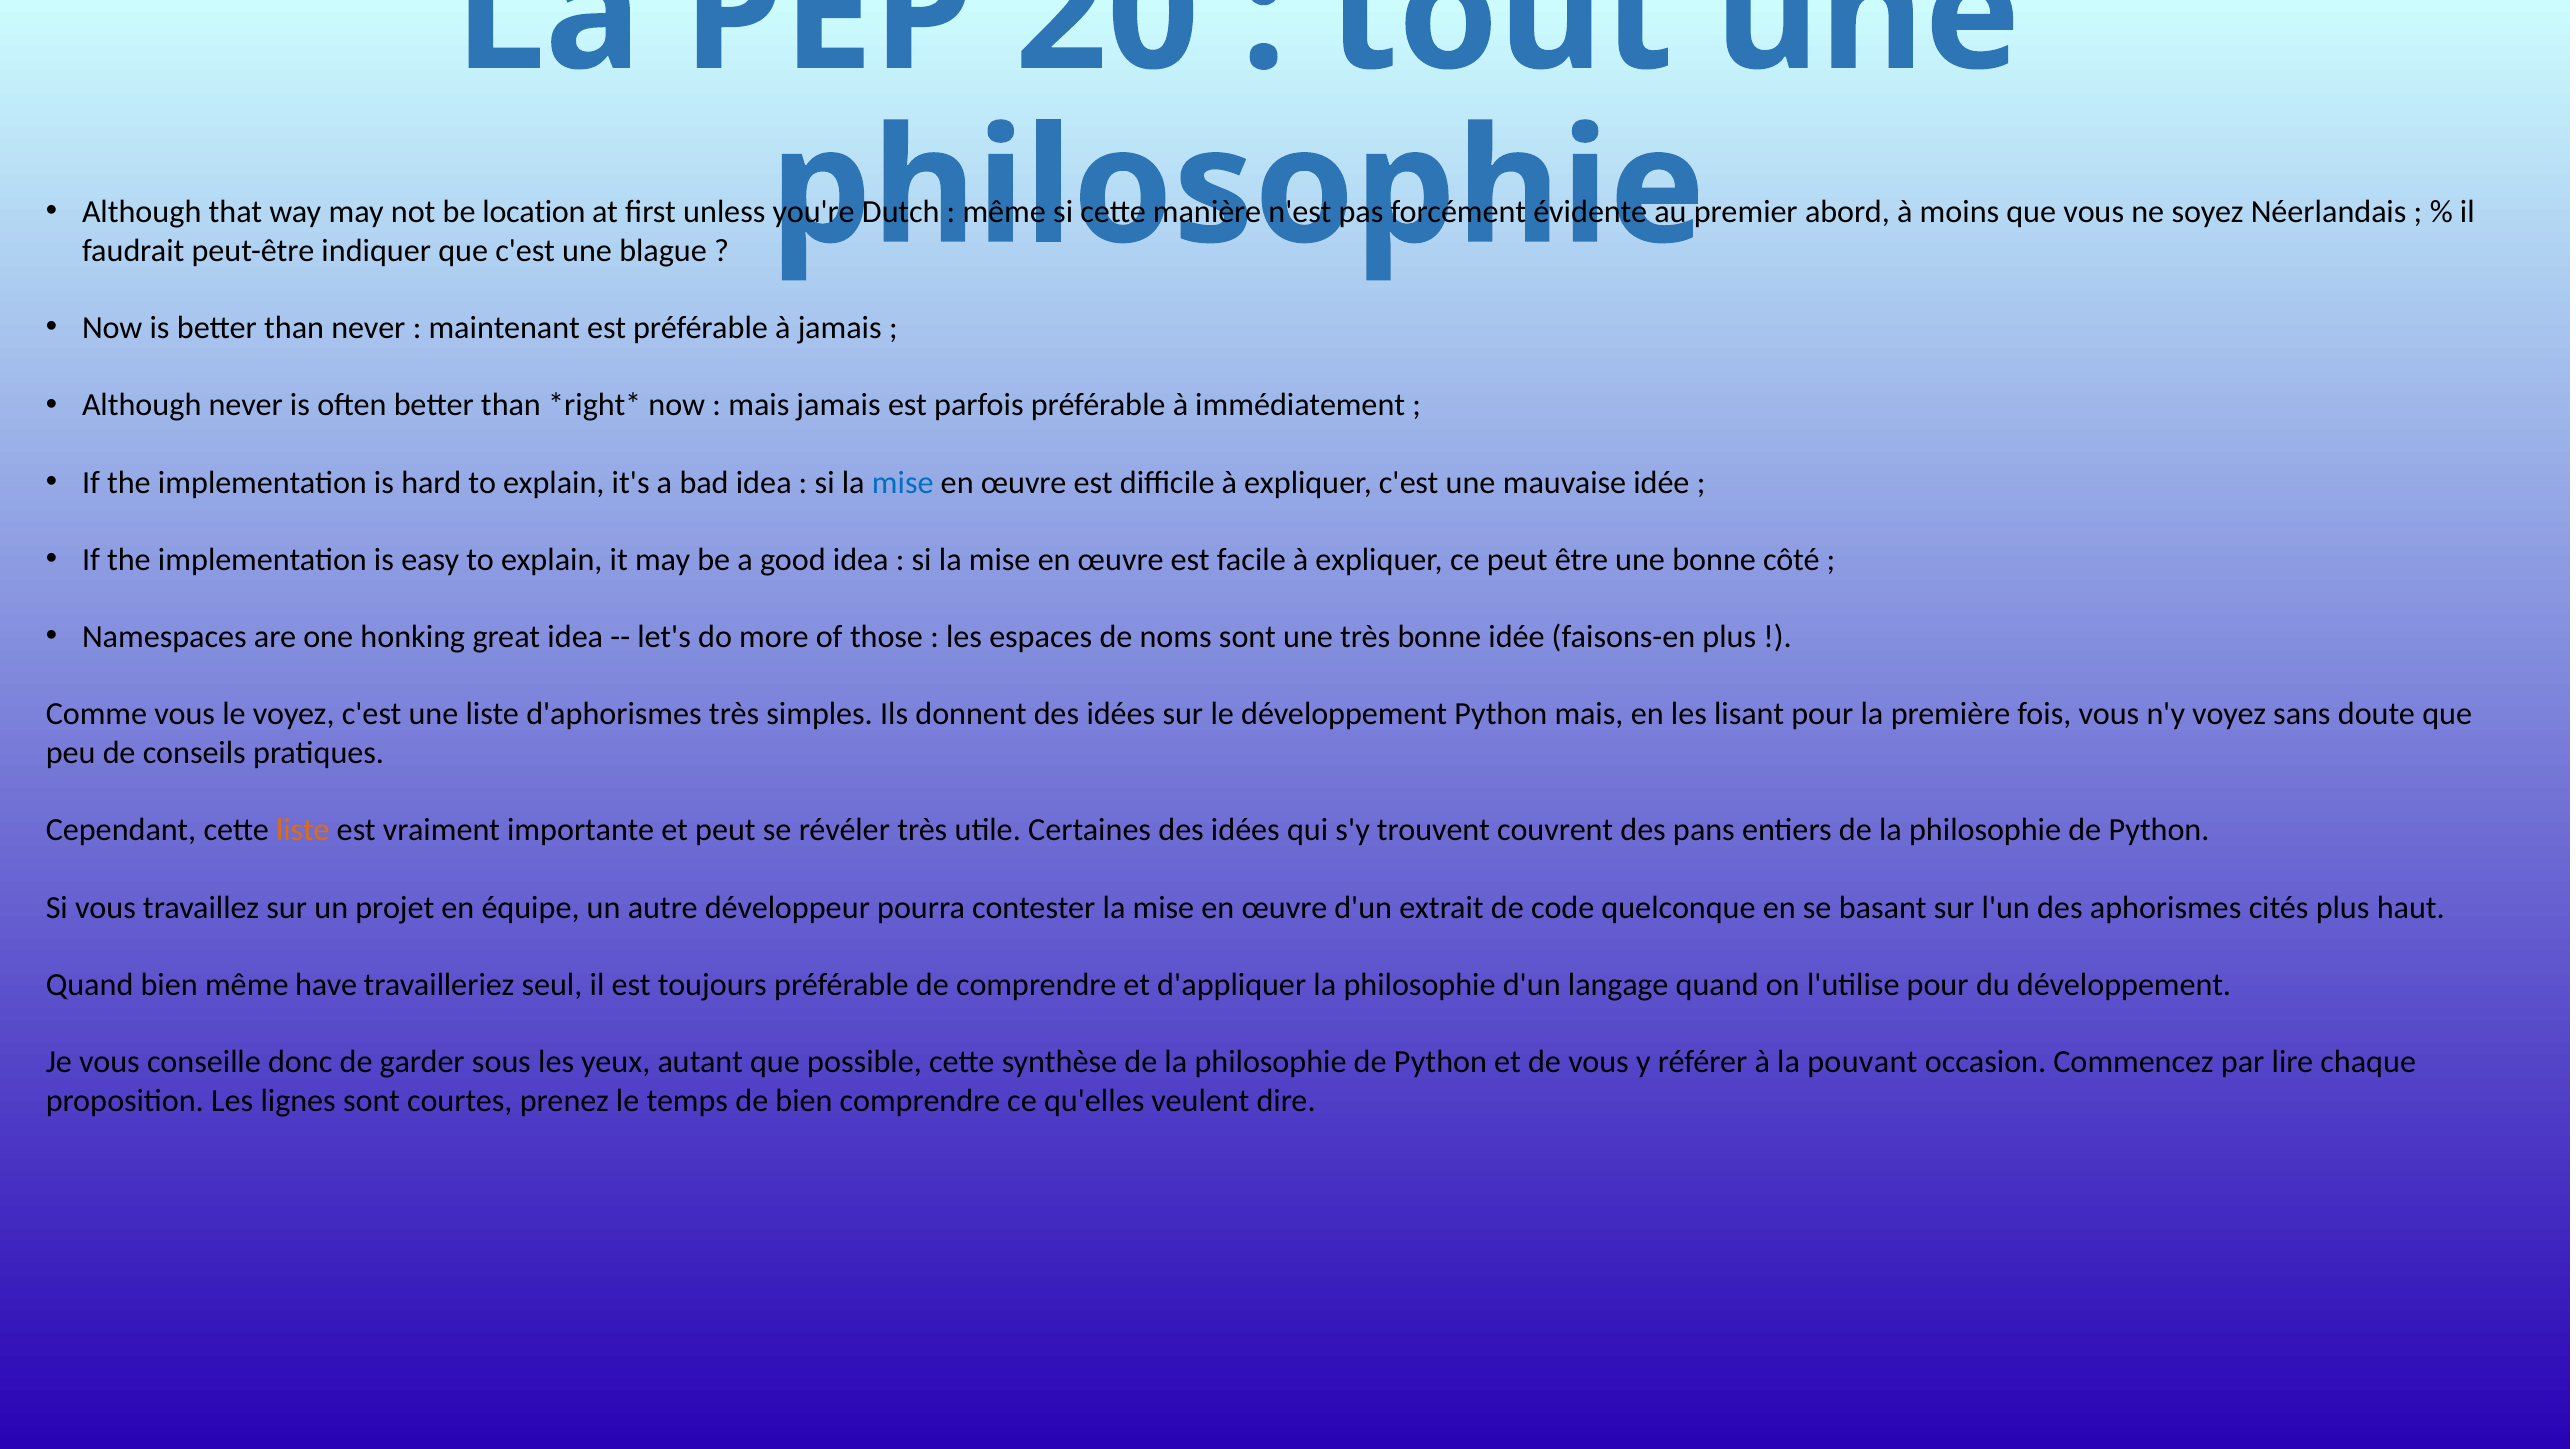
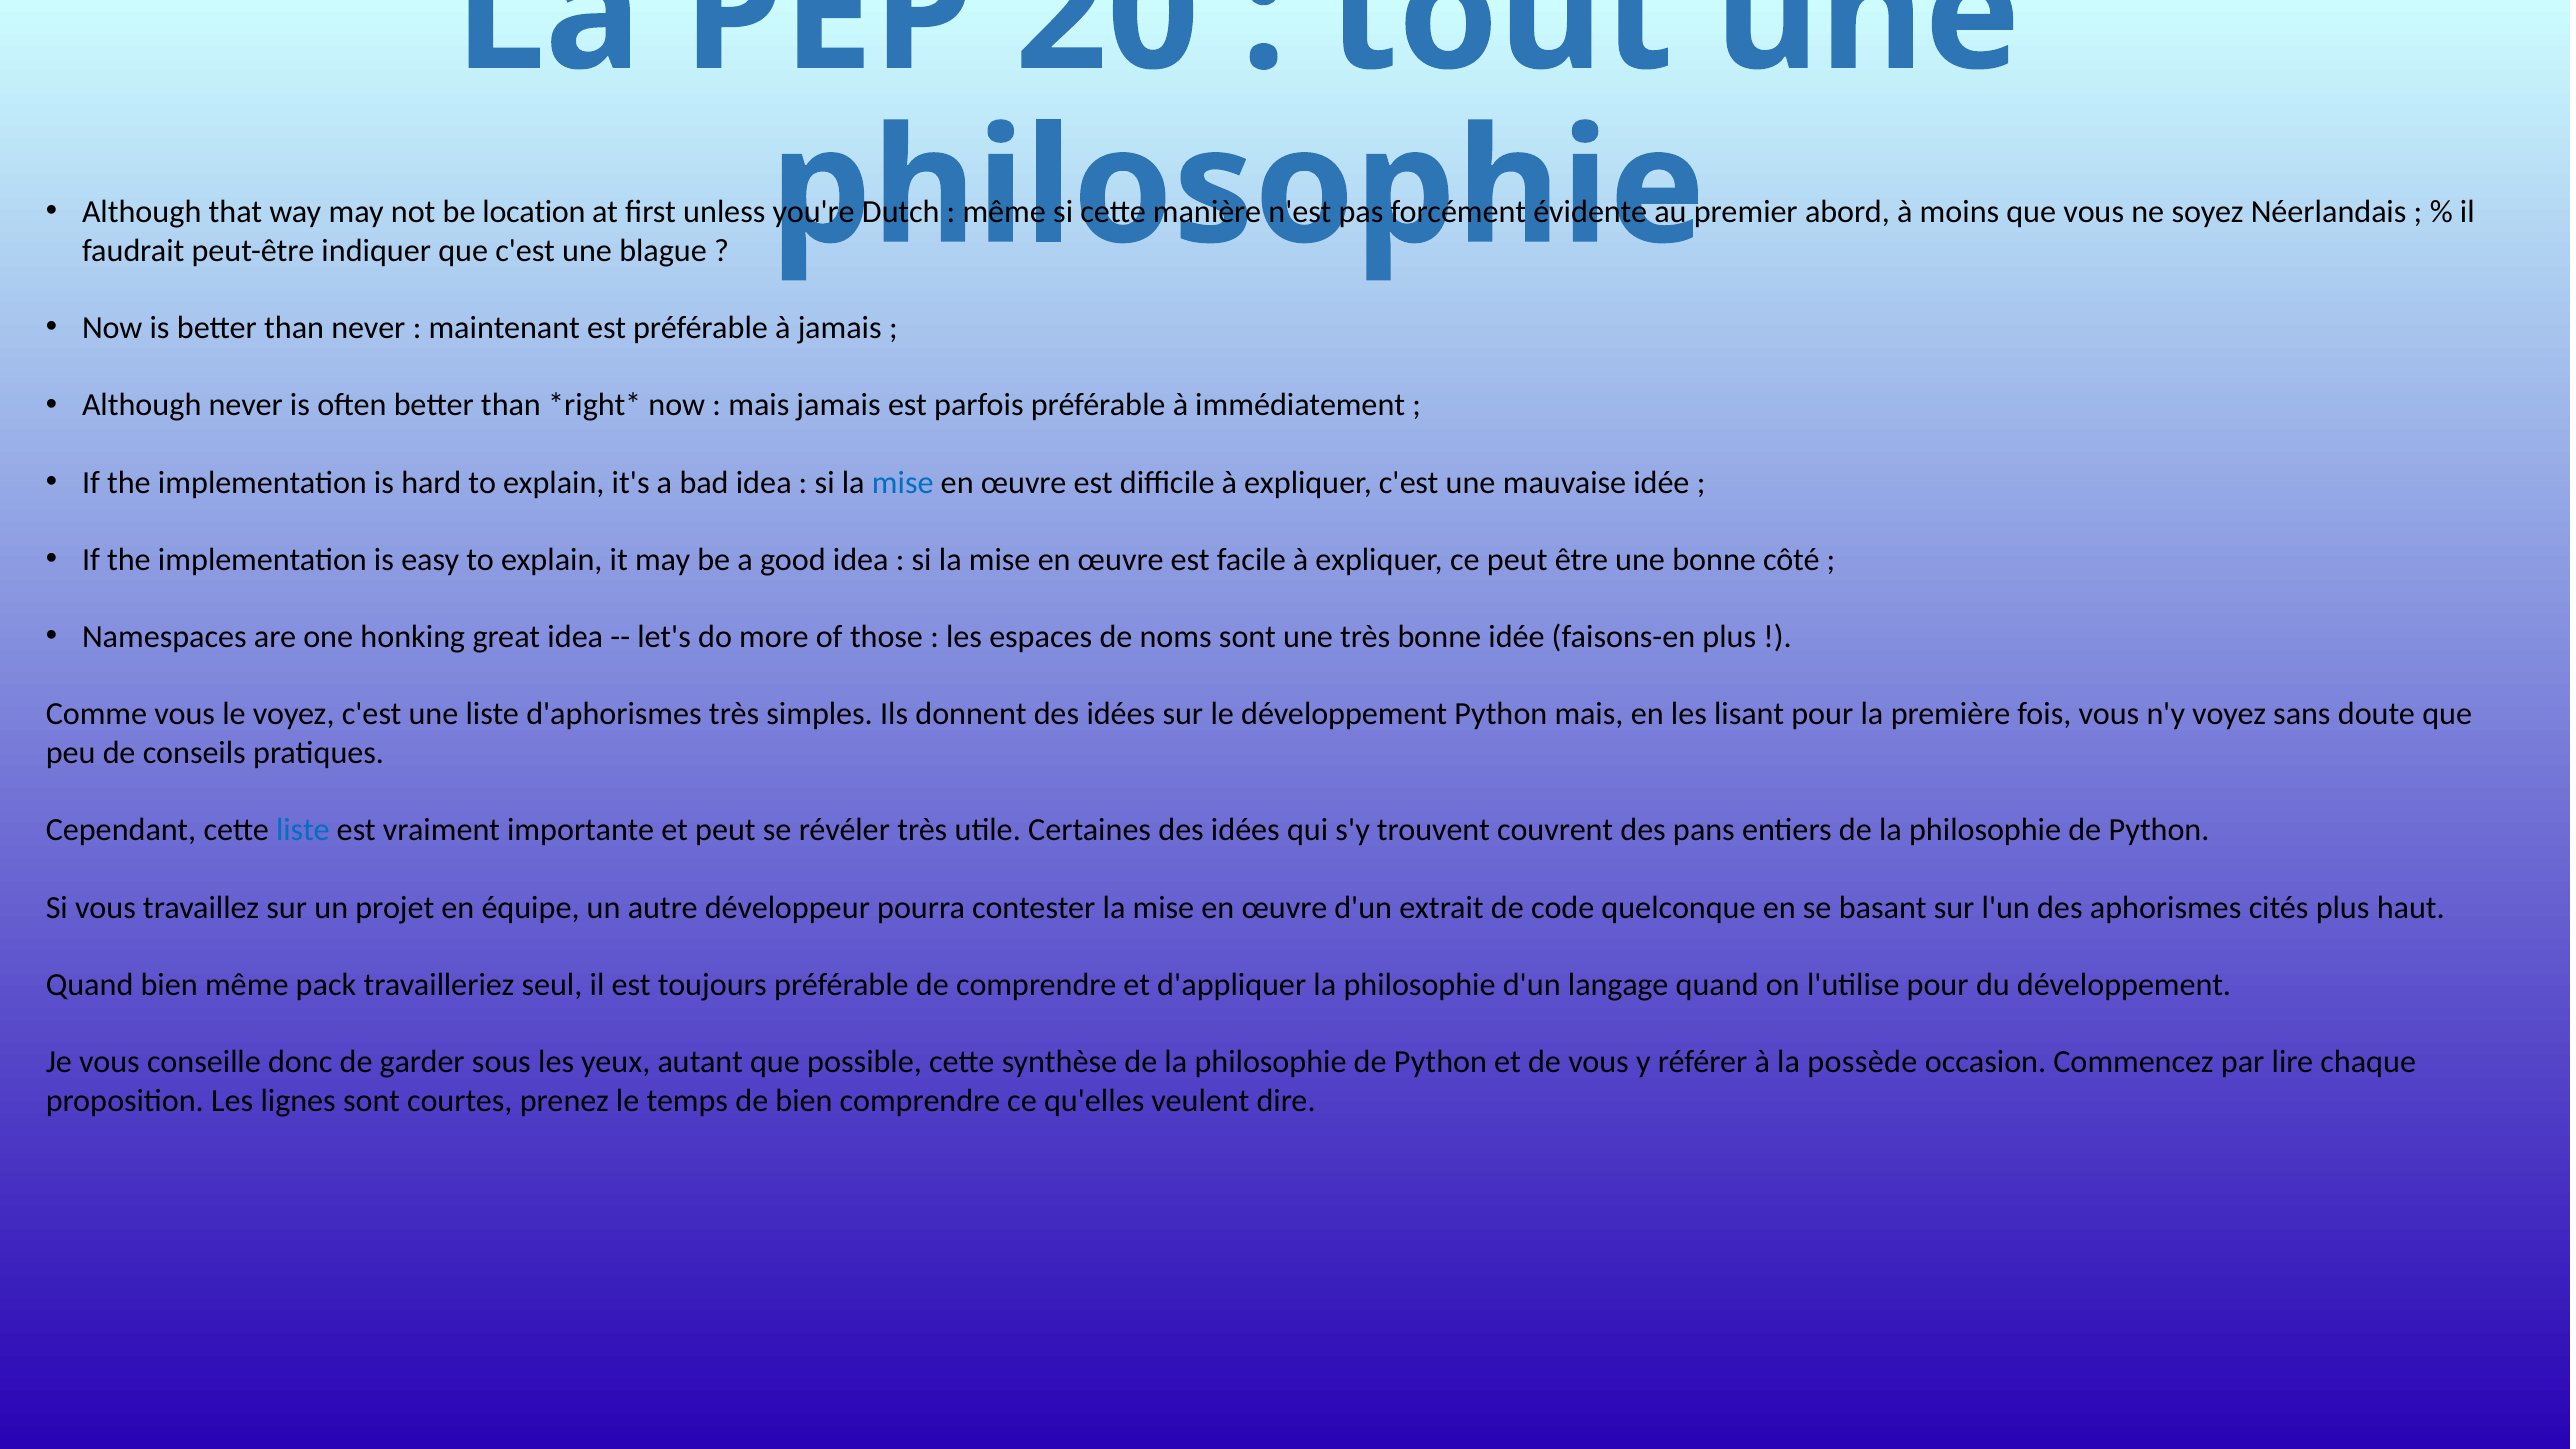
liste at (303, 830) colour: orange -> blue
have: have -> pack
pouvant: pouvant -> possède
